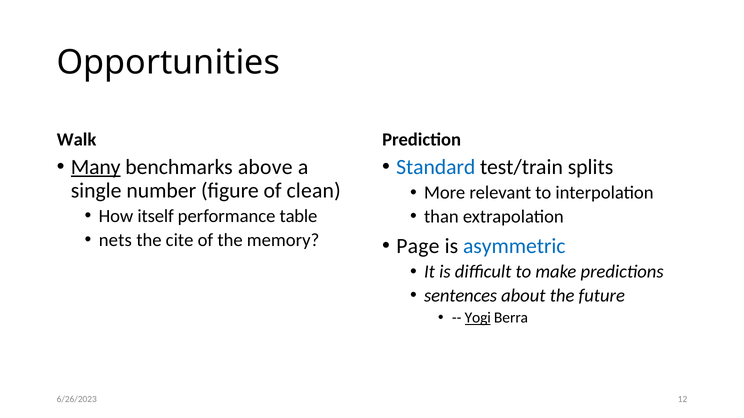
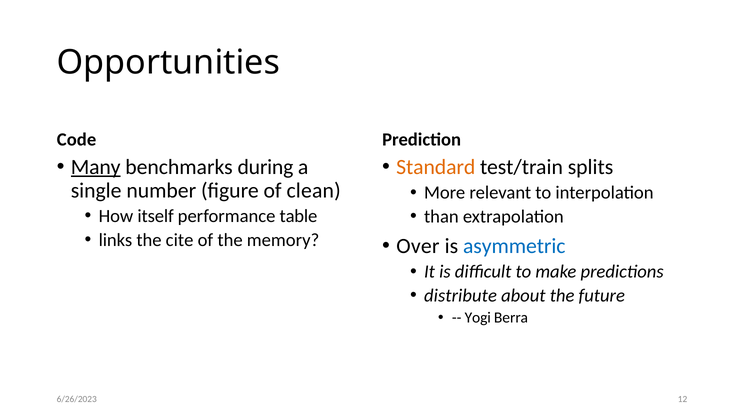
Walk: Walk -> Code
above: above -> during
Standard colour: blue -> orange
nets: nets -> links
Page: Page -> Over
sentences: sentences -> distribute
Yogi underline: present -> none
